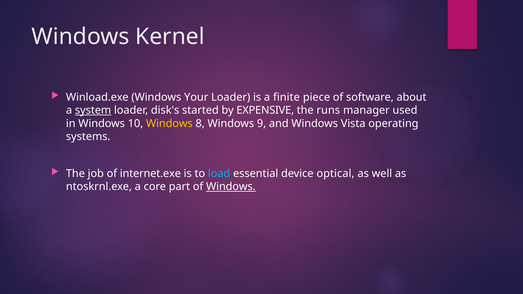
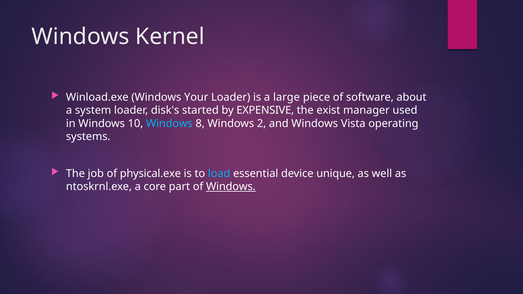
finite: finite -> large
system underline: present -> none
runs: runs -> exist
Windows at (169, 123) colour: yellow -> light blue
9: 9 -> 2
internet.exe: internet.exe -> physical.exe
optical: optical -> unique
